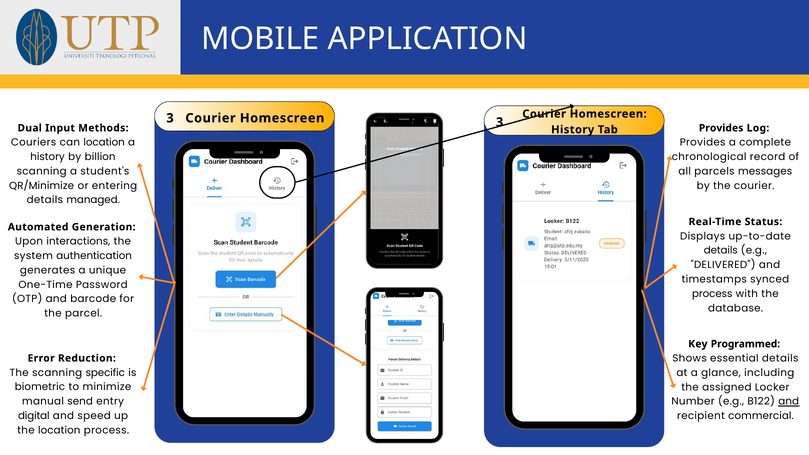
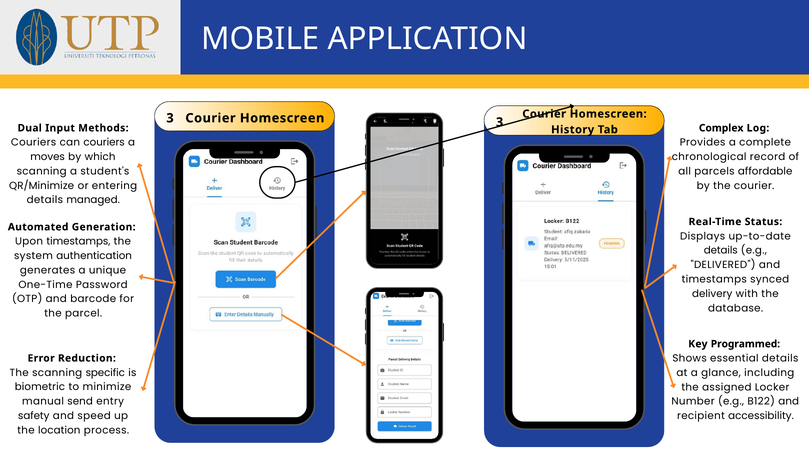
Provides at (721, 128): Provides -> Complex
can location: location -> couriers
history at (48, 157): history -> moves
billion: billion -> which
messages: messages -> affordable
Upon interactions: interactions -> timestamps
process at (712, 294): process -> delivery
and at (789, 402) underline: present -> none
digital: digital -> safety
commercial: commercial -> accessibility
